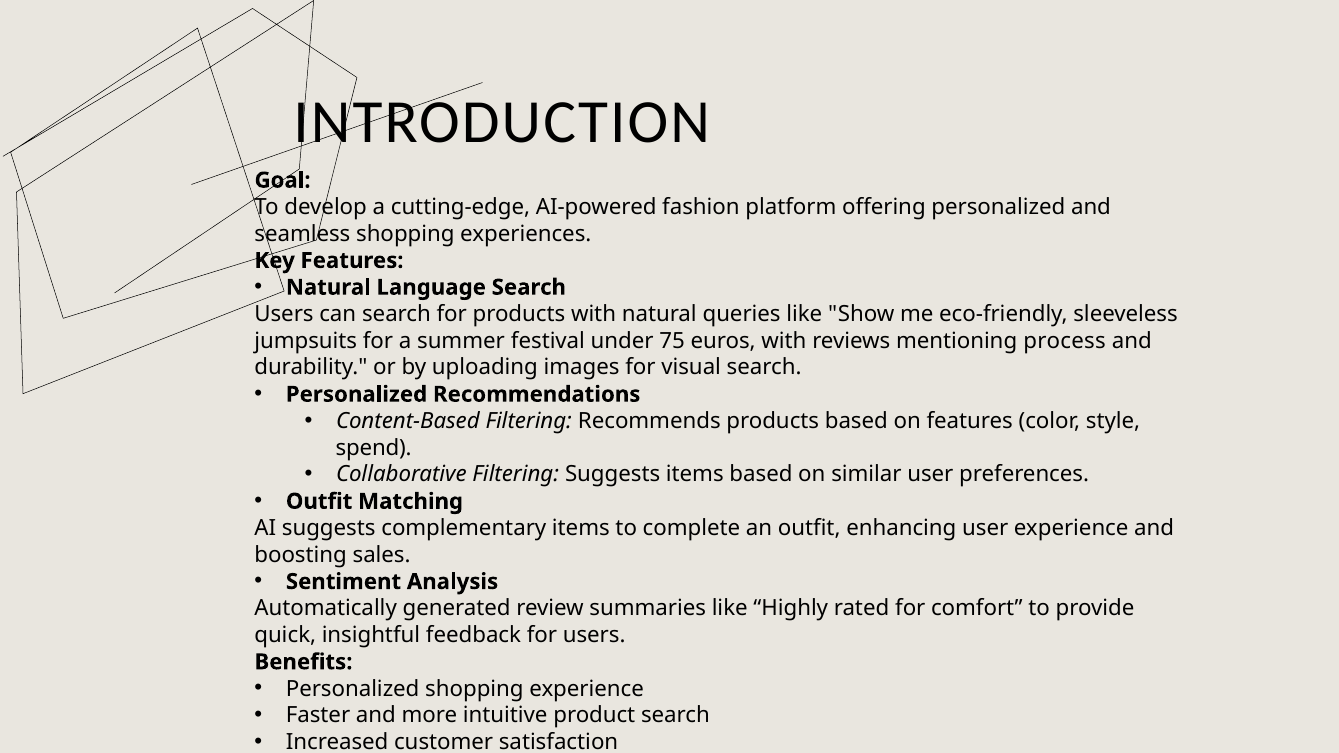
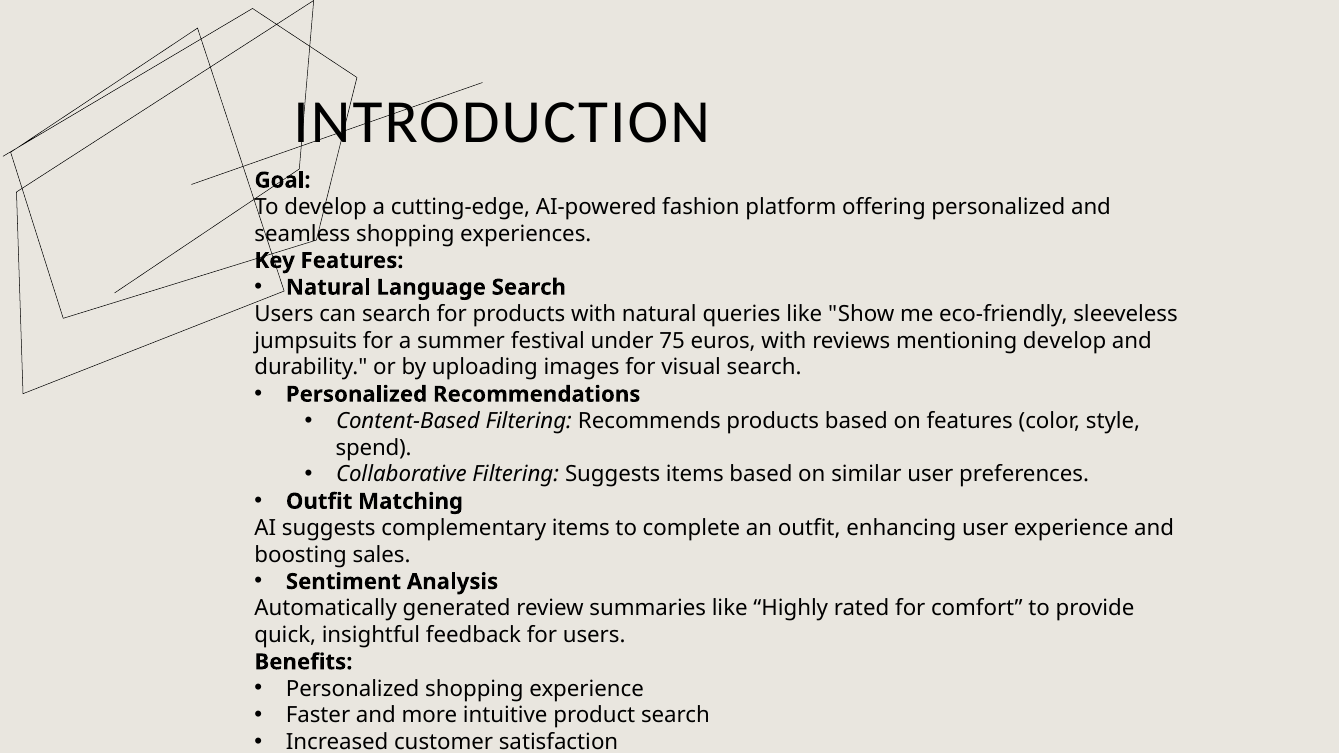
mentioning process: process -> develop
